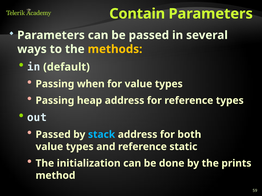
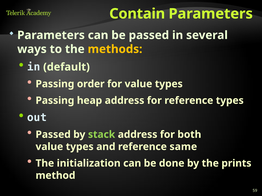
when: when -> order
stack colour: light blue -> light green
static: static -> same
